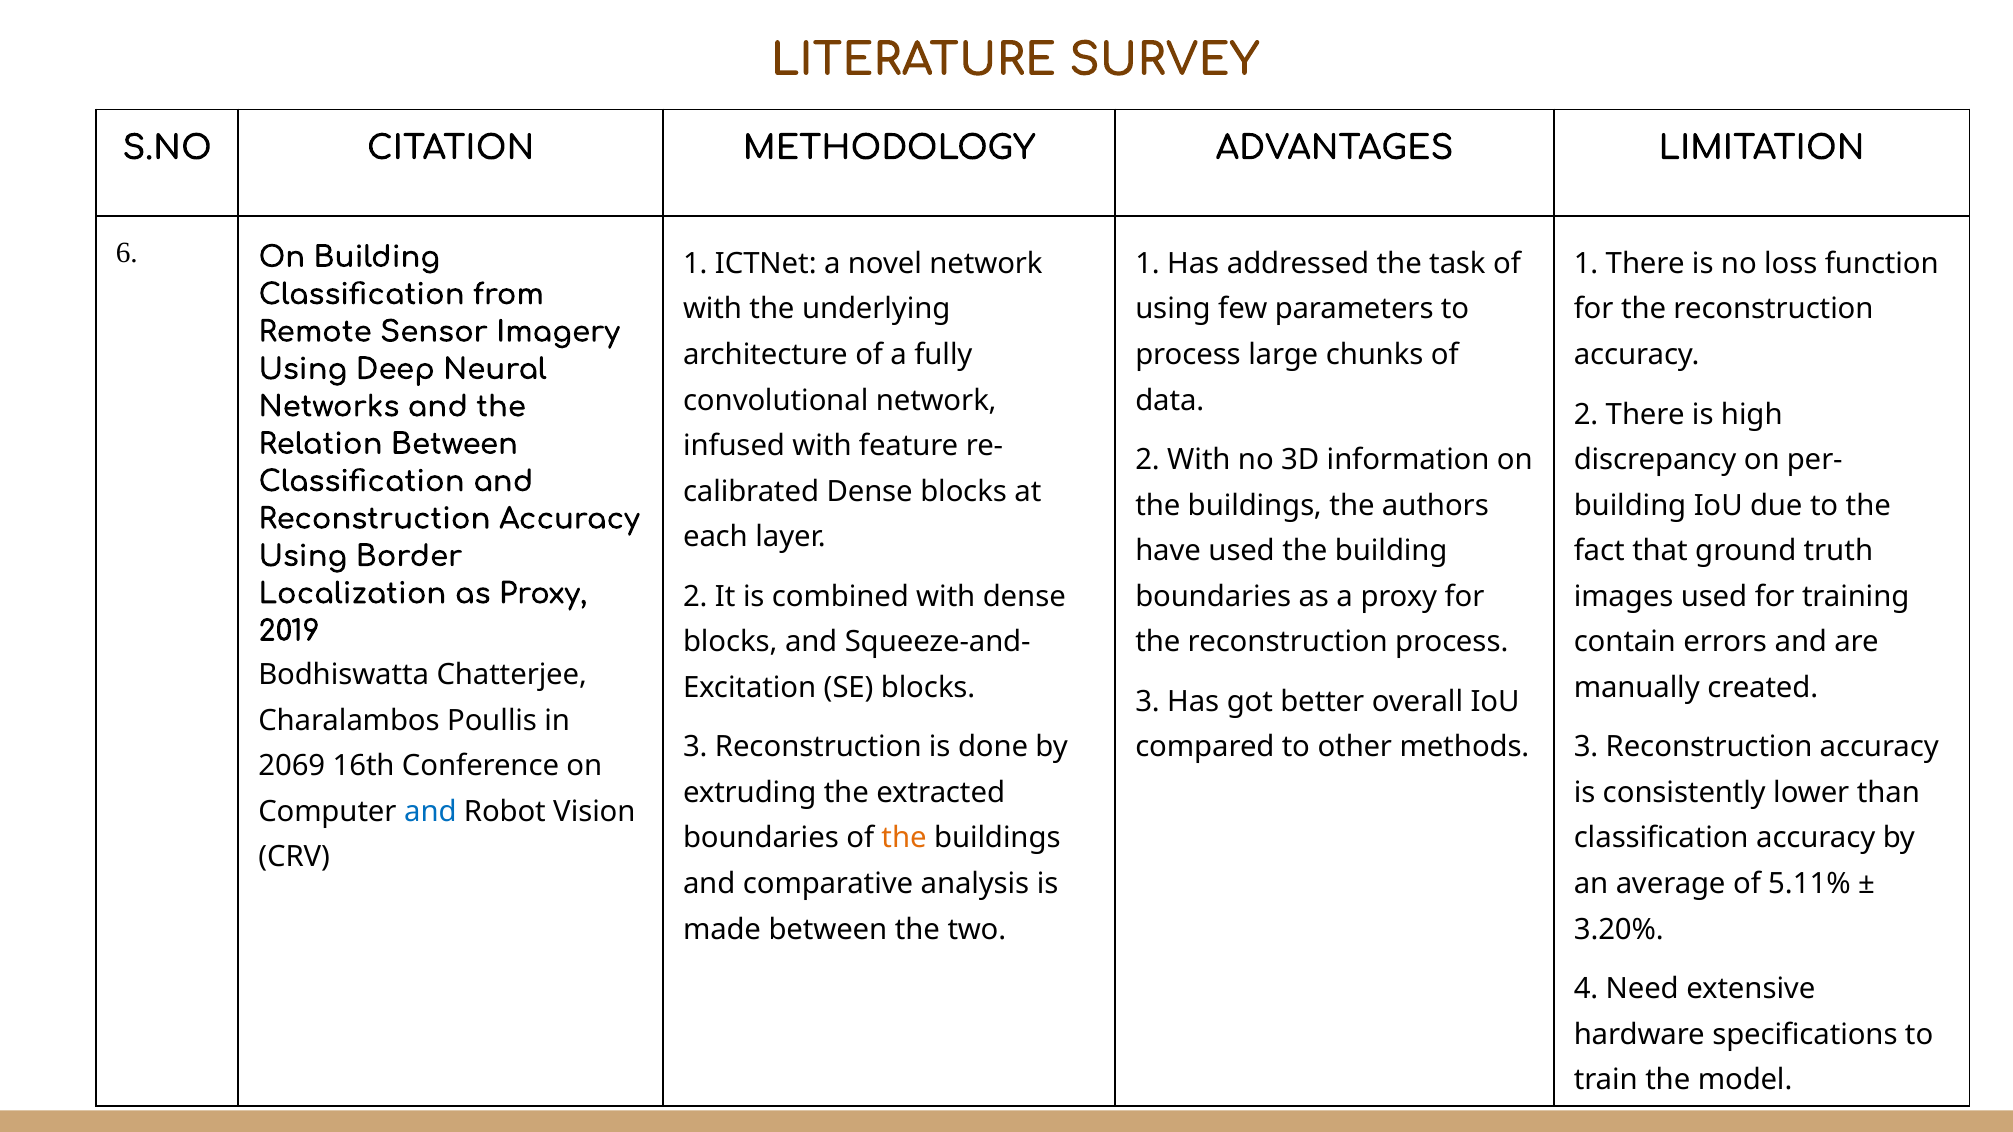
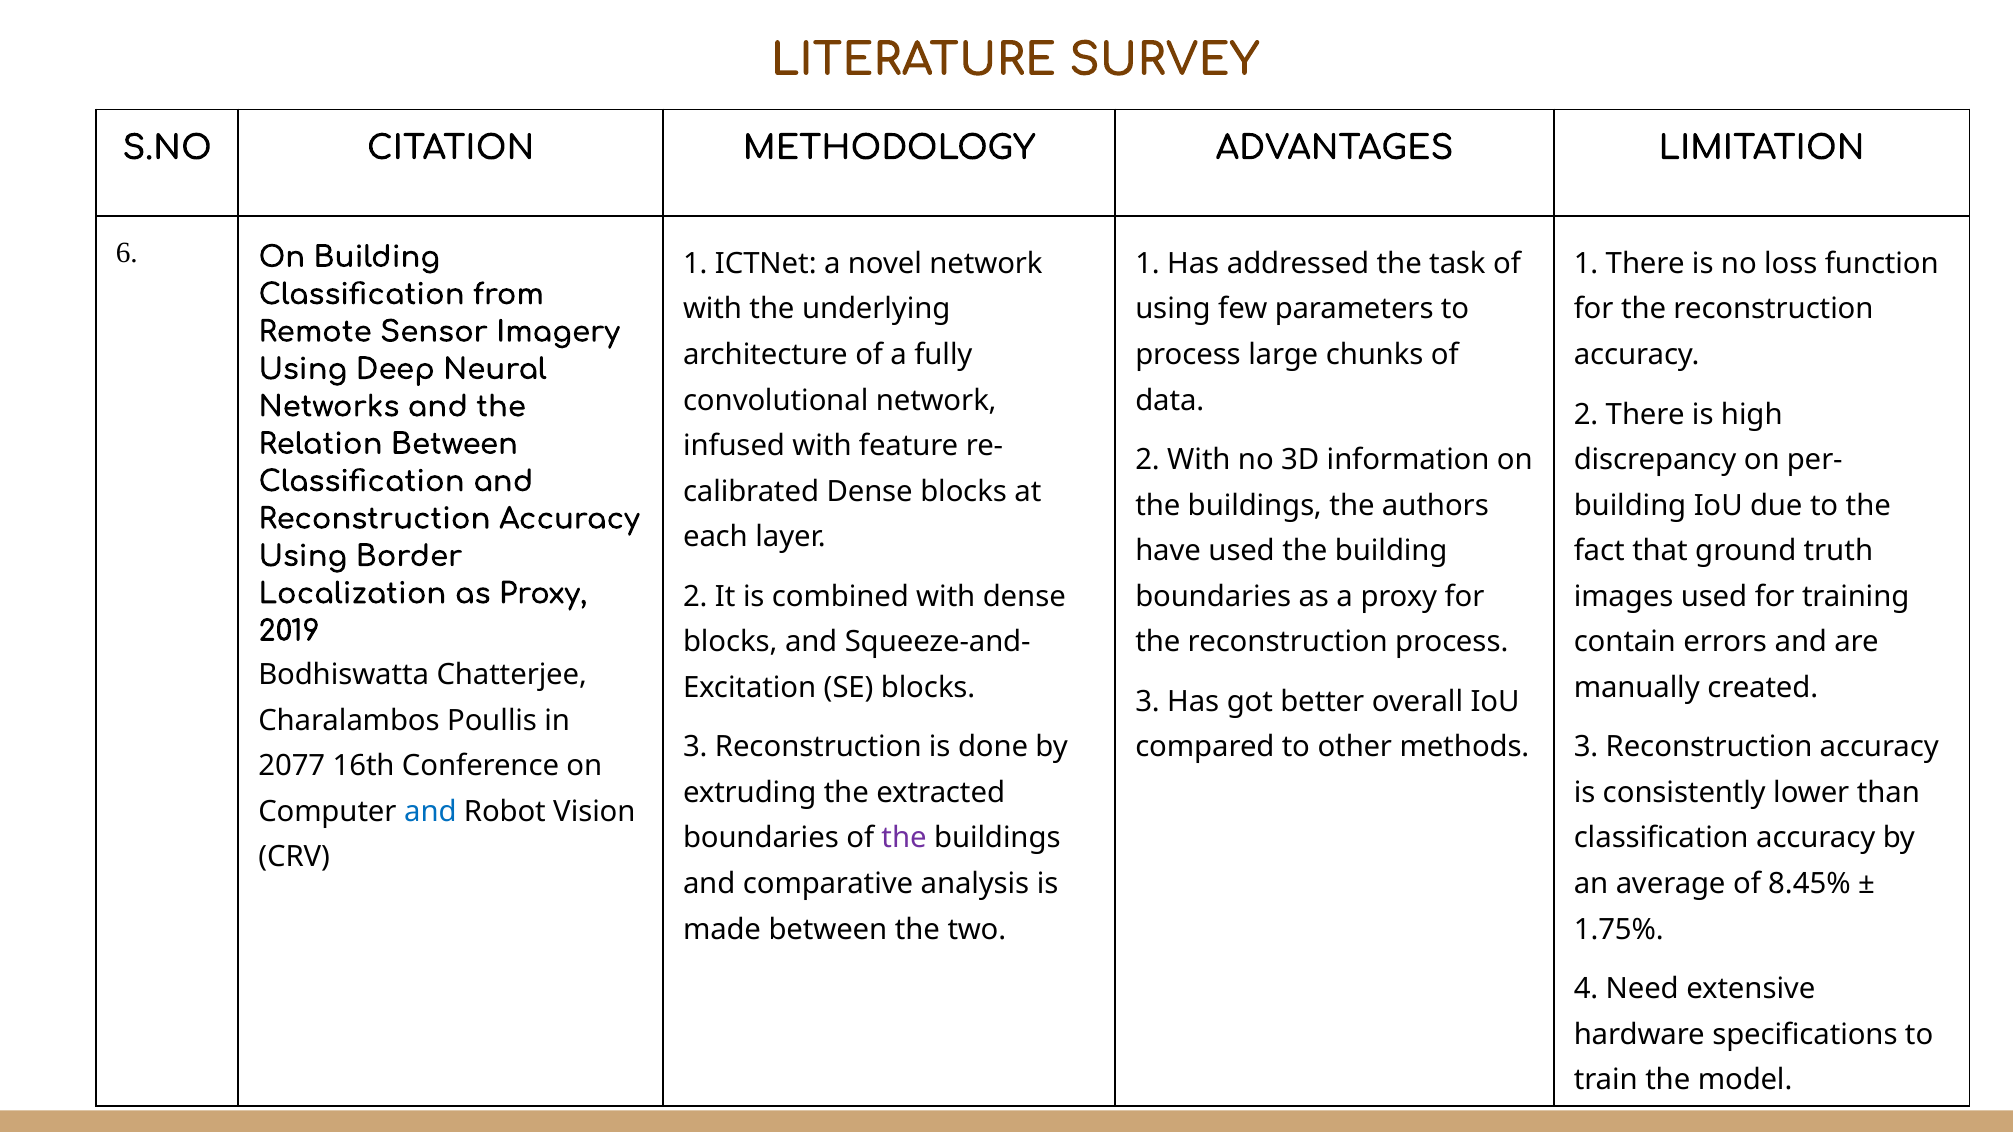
2069: 2069 -> 2077
the at (904, 839) colour: orange -> purple
5.11%: 5.11% -> 8.45%
3.20%: 3.20% -> 1.75%
